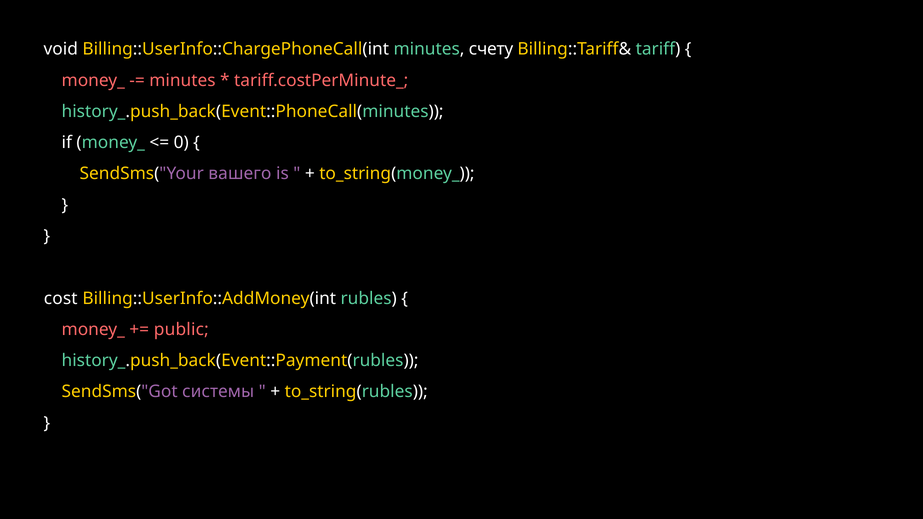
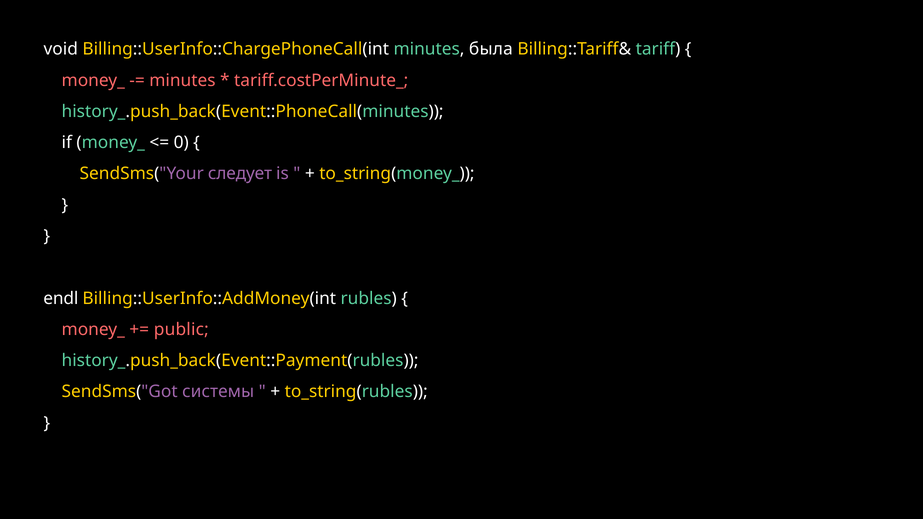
счету: счету -> была
вашего: вашего -> следует
cost: cost -> endl
